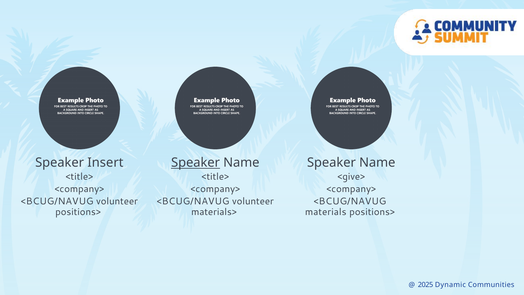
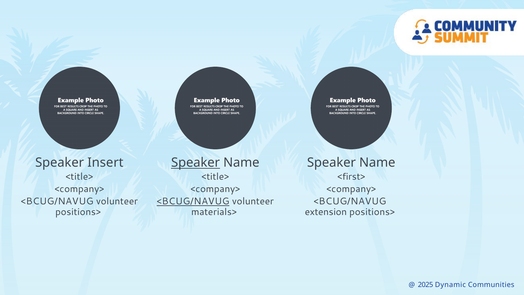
<give>: <give> -> <first>
<BCUG/NAVUG at (193, 201) underline: none -> present
materials: materials -> extension
